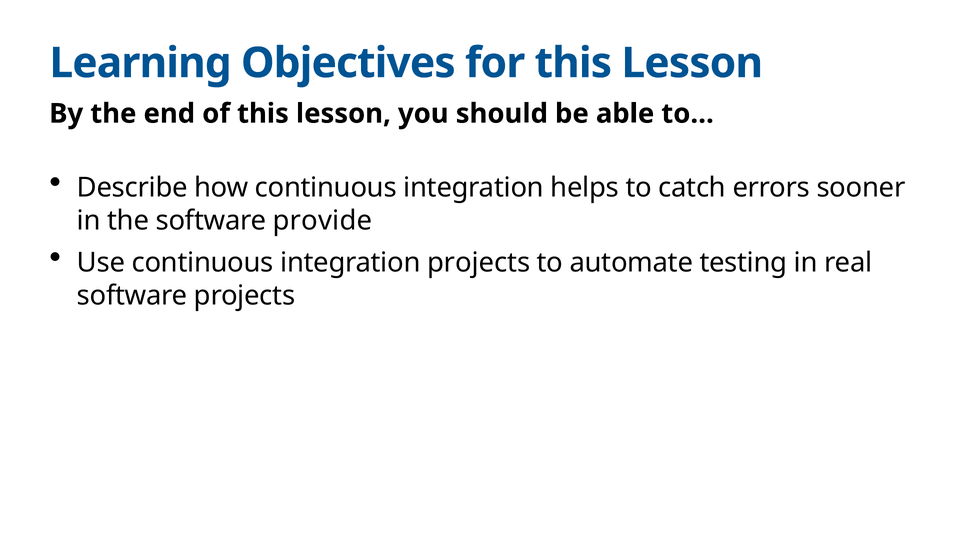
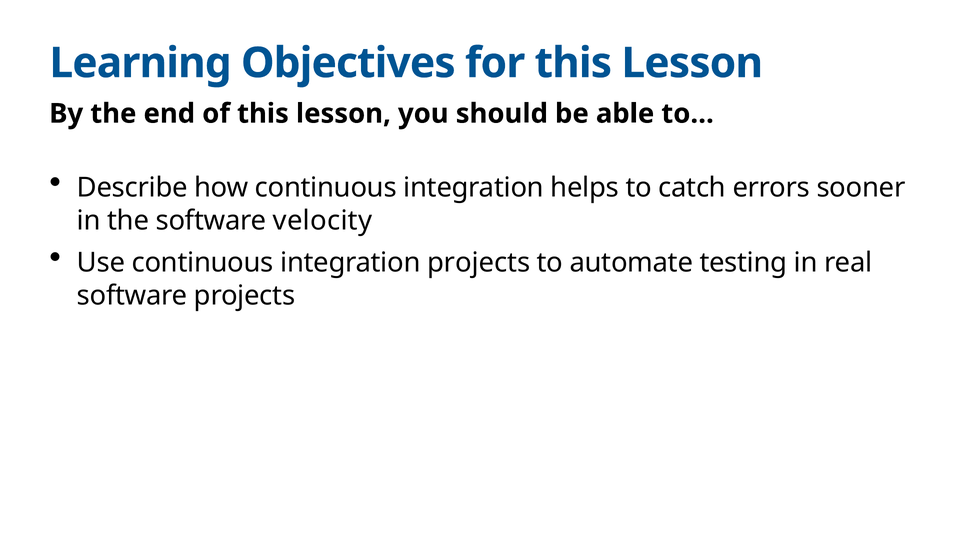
provide: provide -> velocity
